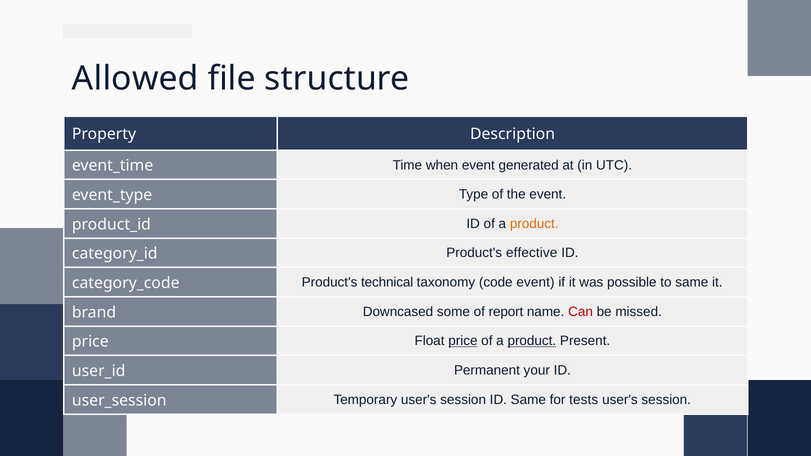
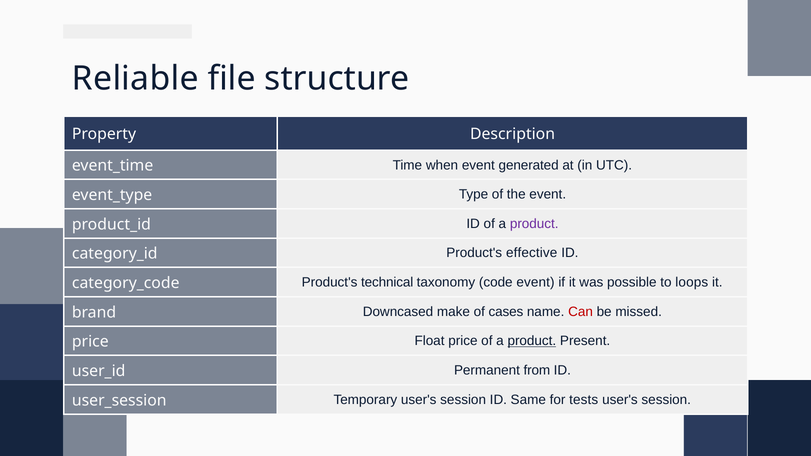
Allowed: Allowed -> Reliable
product at (534, 224) colour: orange -> purple
to same: same -> loops
some: some -> make
report: report -> cases
price at (463, 341) underline: present -> none
your: your -> from
